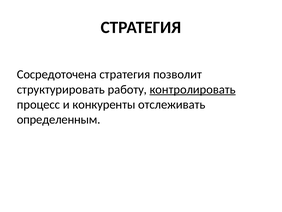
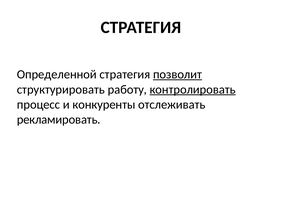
Сосредоточена: Сосредоточена -> Определенной
позволит underline: none -> present
определенным: определенным -> рекламировать
